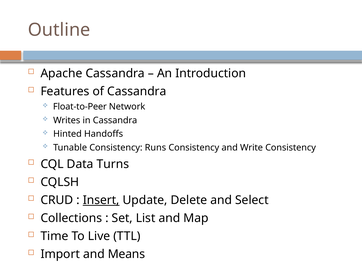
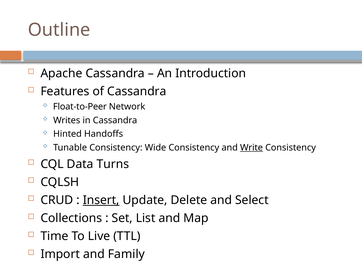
Runs: Runs -> Wide
Write underline: none -> present
Means: Means -> Family
